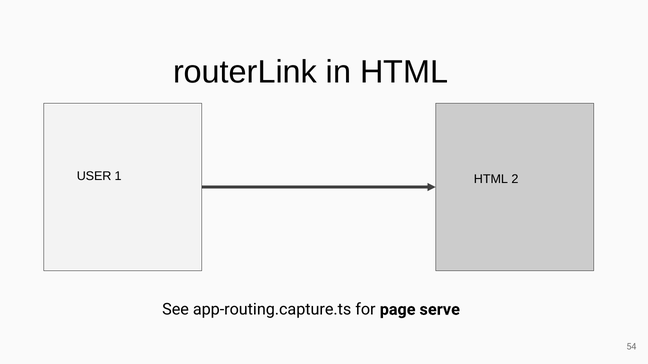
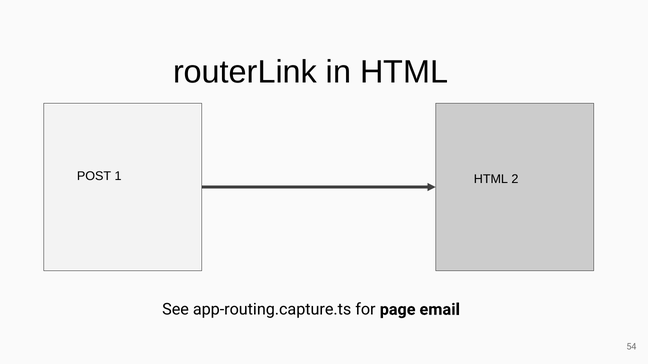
USER: USER -> POST
serve: serve -> email
